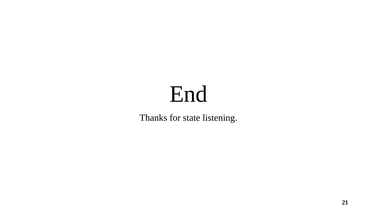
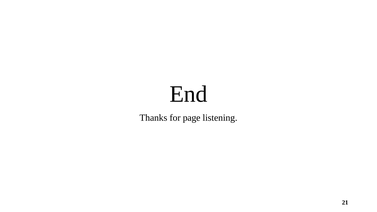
state: state -> page
